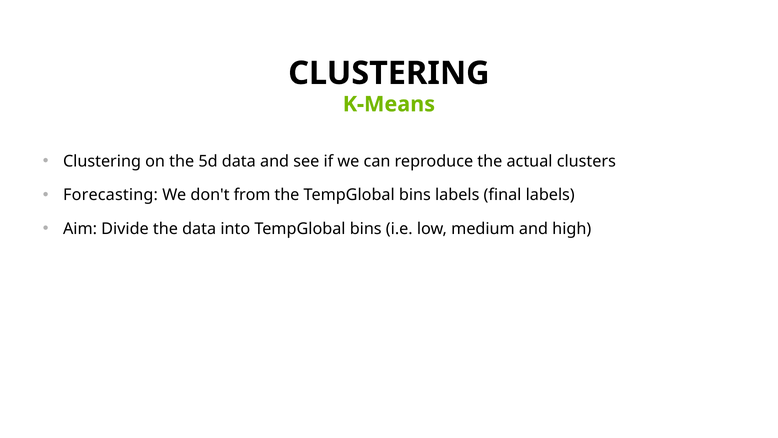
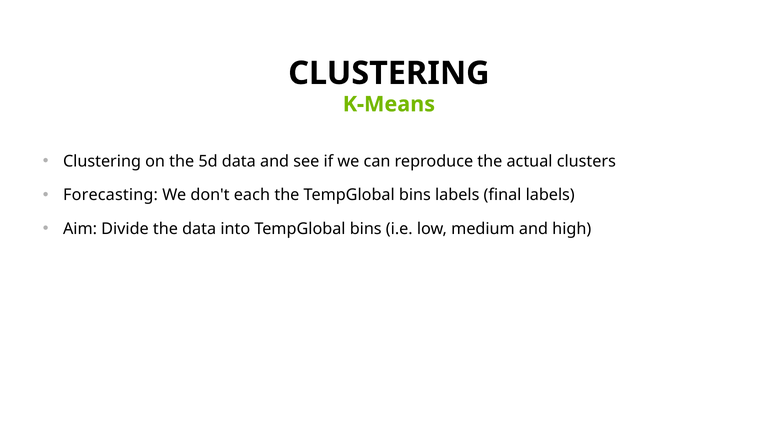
from: from -> each
